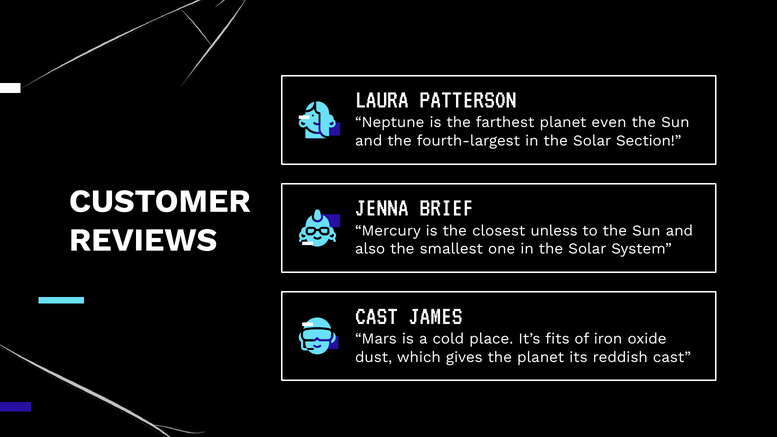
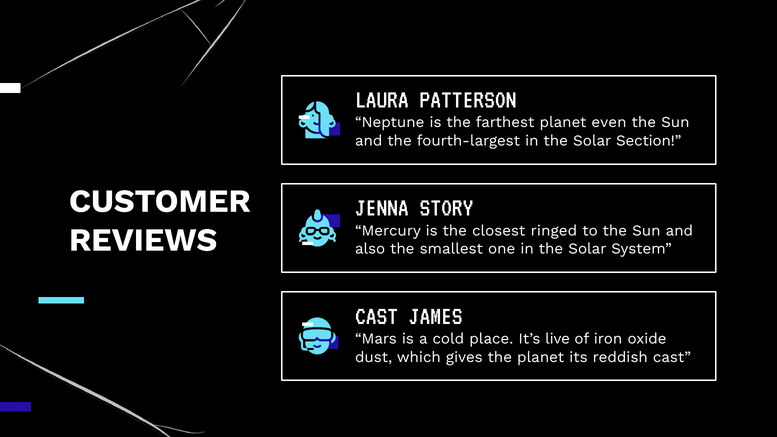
BRIEF: BRIEF -> STORY
unless: unless -> ringed
fits: fits -> live
